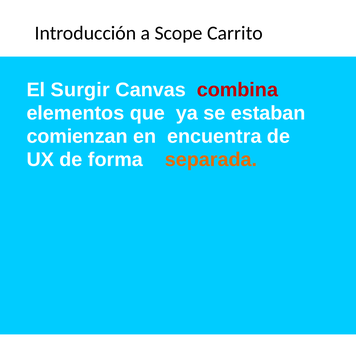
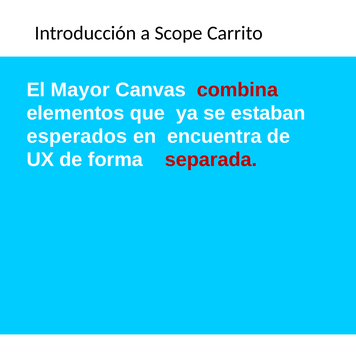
Surgir: Surgir -> Mayor
comienzan: comienzan -> esperados
separada colour: orange -> red
